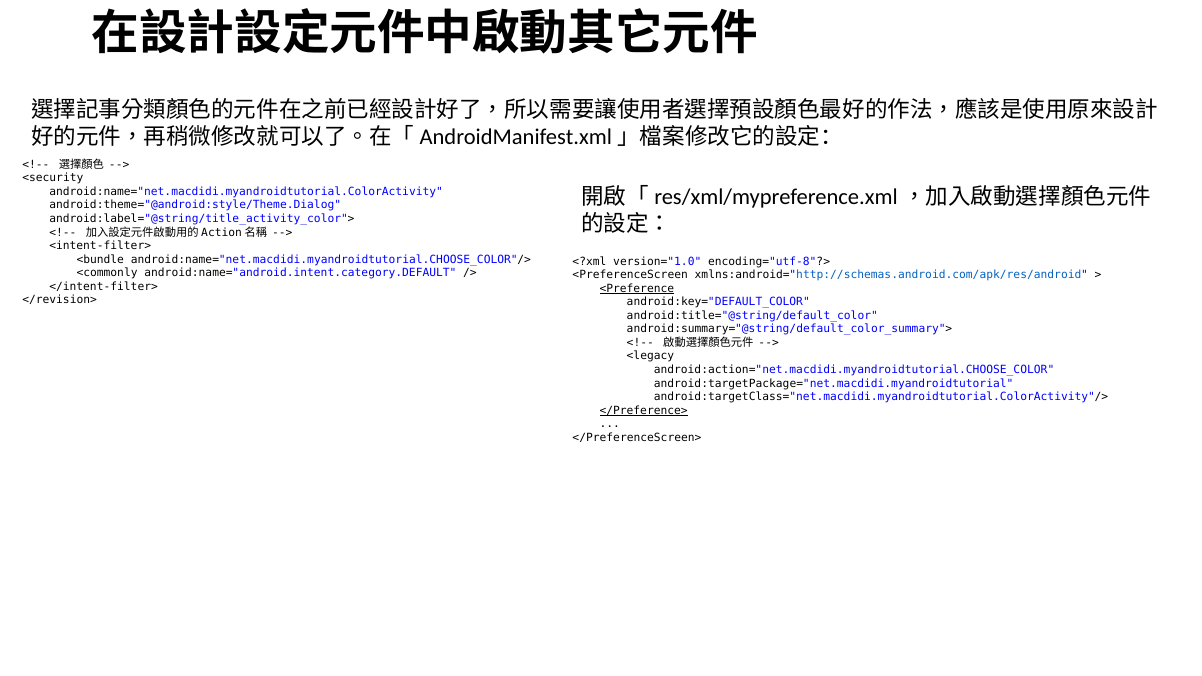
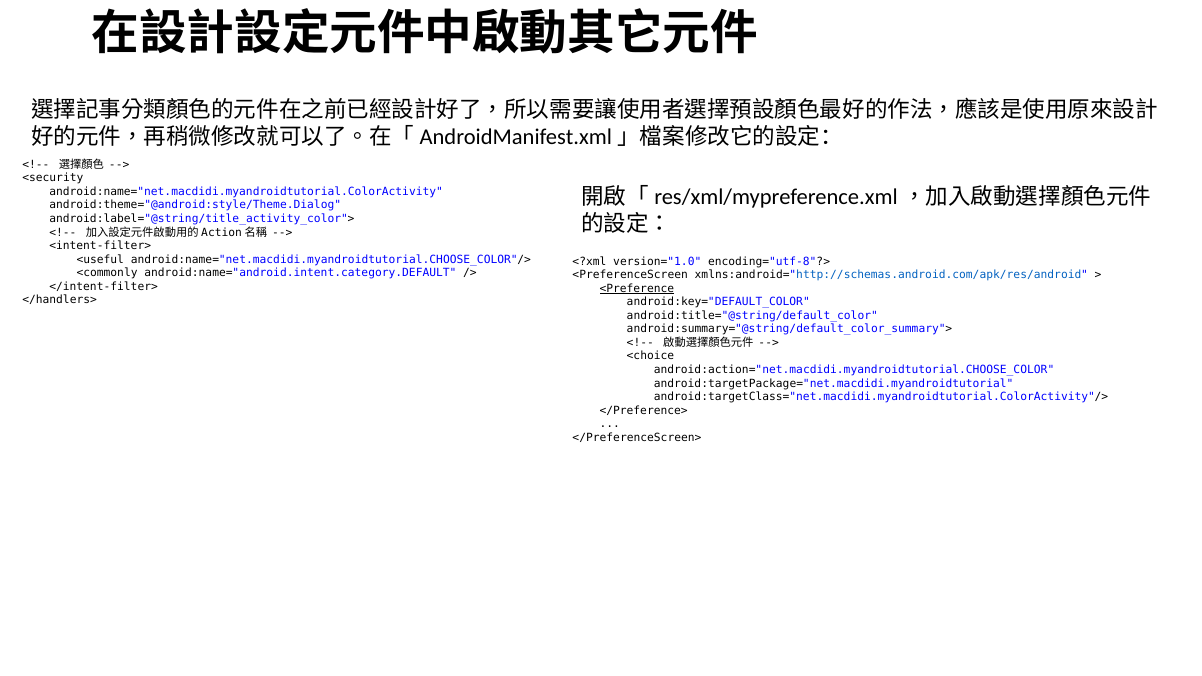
<bundle: <bundle -> <useful
</revision>: </revision> -> </handlers>
<legacy: <legacy -> <choice
</Preference> underline: present -> none
